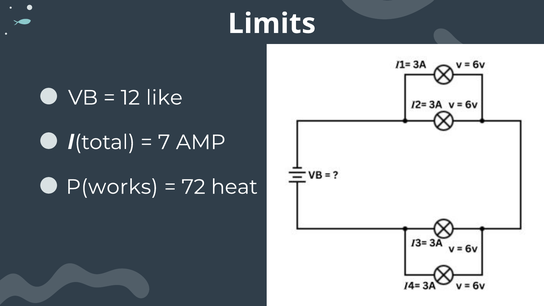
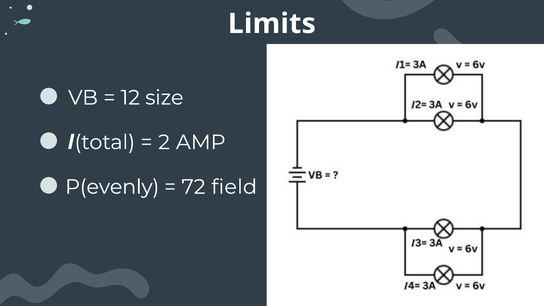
like: like -> size
7: 7 -> 2
P(works: P(works -> P(evenly
heat: heat -> field
